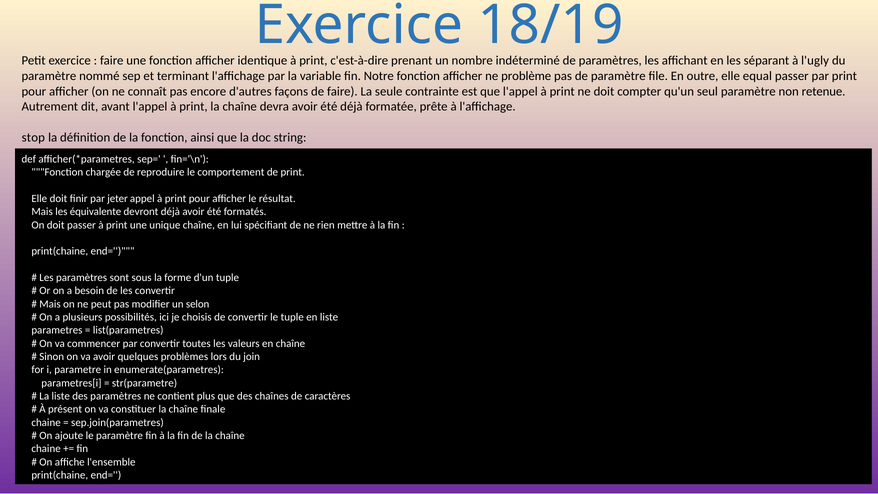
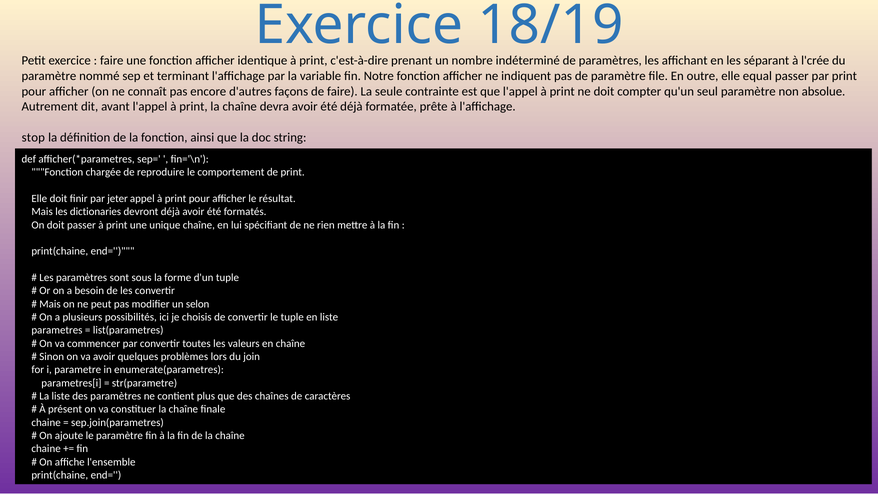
l'ugly: l'ugly -> l'crée
problème: problème -> indiquent
retenue: retenue -> absolue
équivalente: équivalente -> dictionaries
